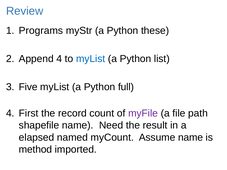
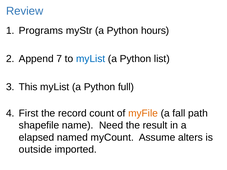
these: these -> hours
Append 4: 4 -> 7
Five: Five -> This
myFile colour: purple -> orange
file: file -> fall
Assume name: name -> alters
method: method -> outside
